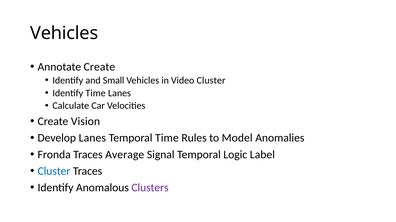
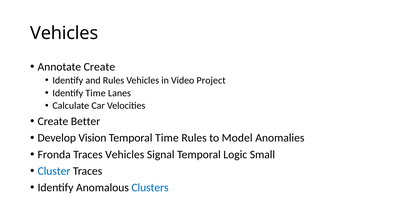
and Small: Small -> Rules
Video Cluster: Cluster -> Project
Vision: Vision -> Better
Develop Lanes: Lanes -> Vision
Traces Average: Average -> Vehicles
Label: Label -> Small
Clusters colour: purple -> blue
